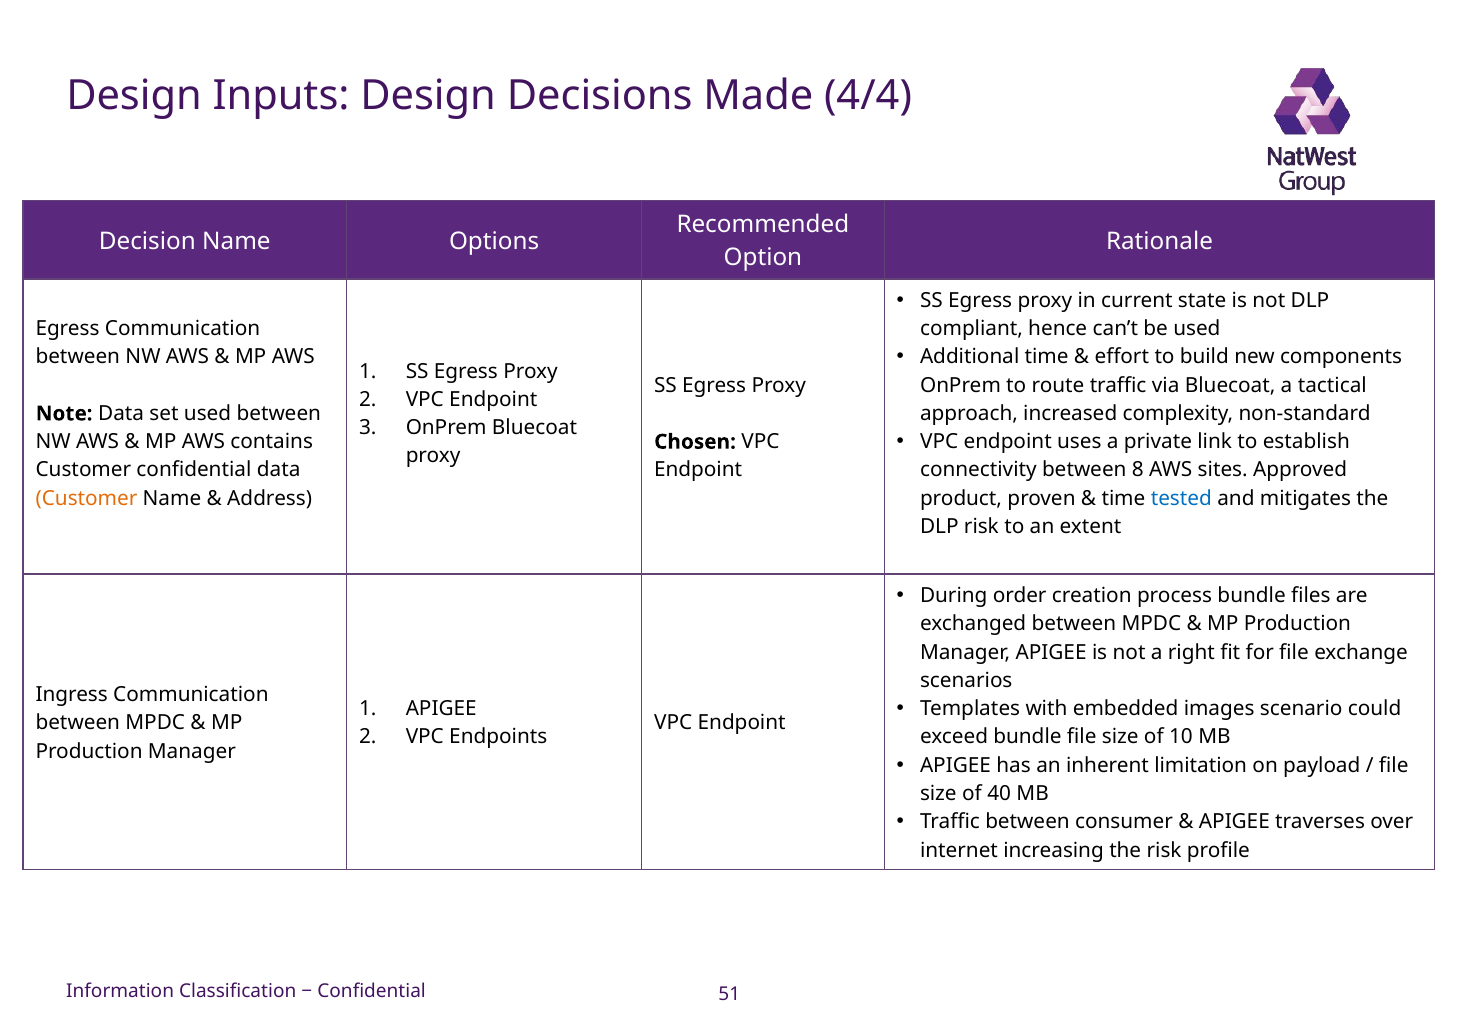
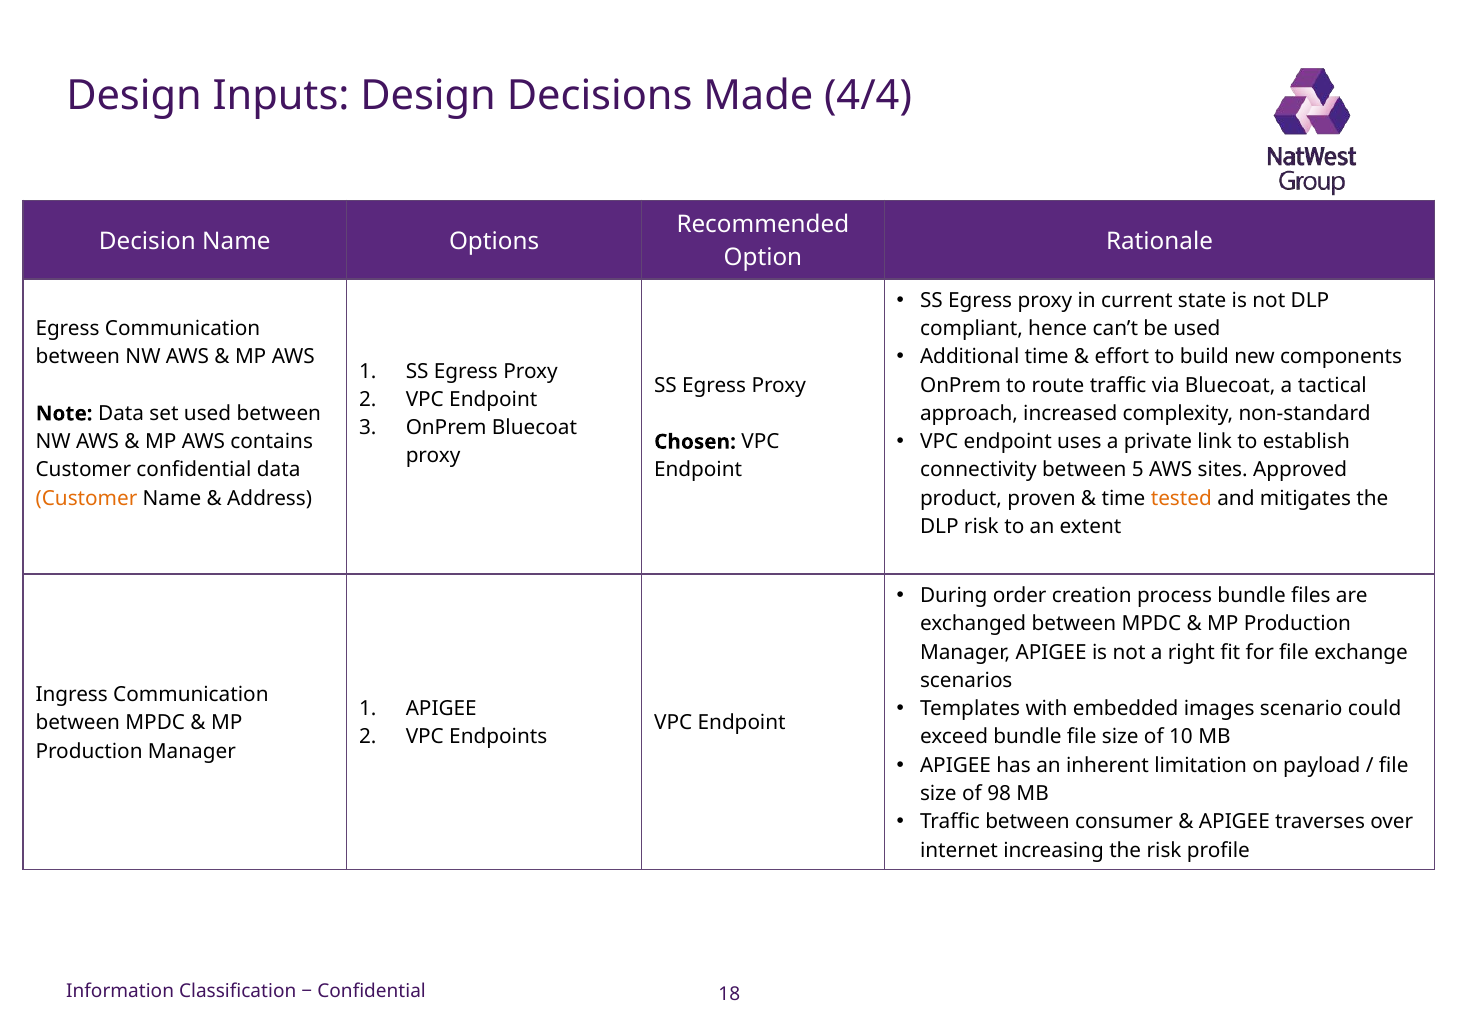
8: 8 -> 5
tested colour: blue -> orange
40: 40 -> 98
51: 51 -> 18
